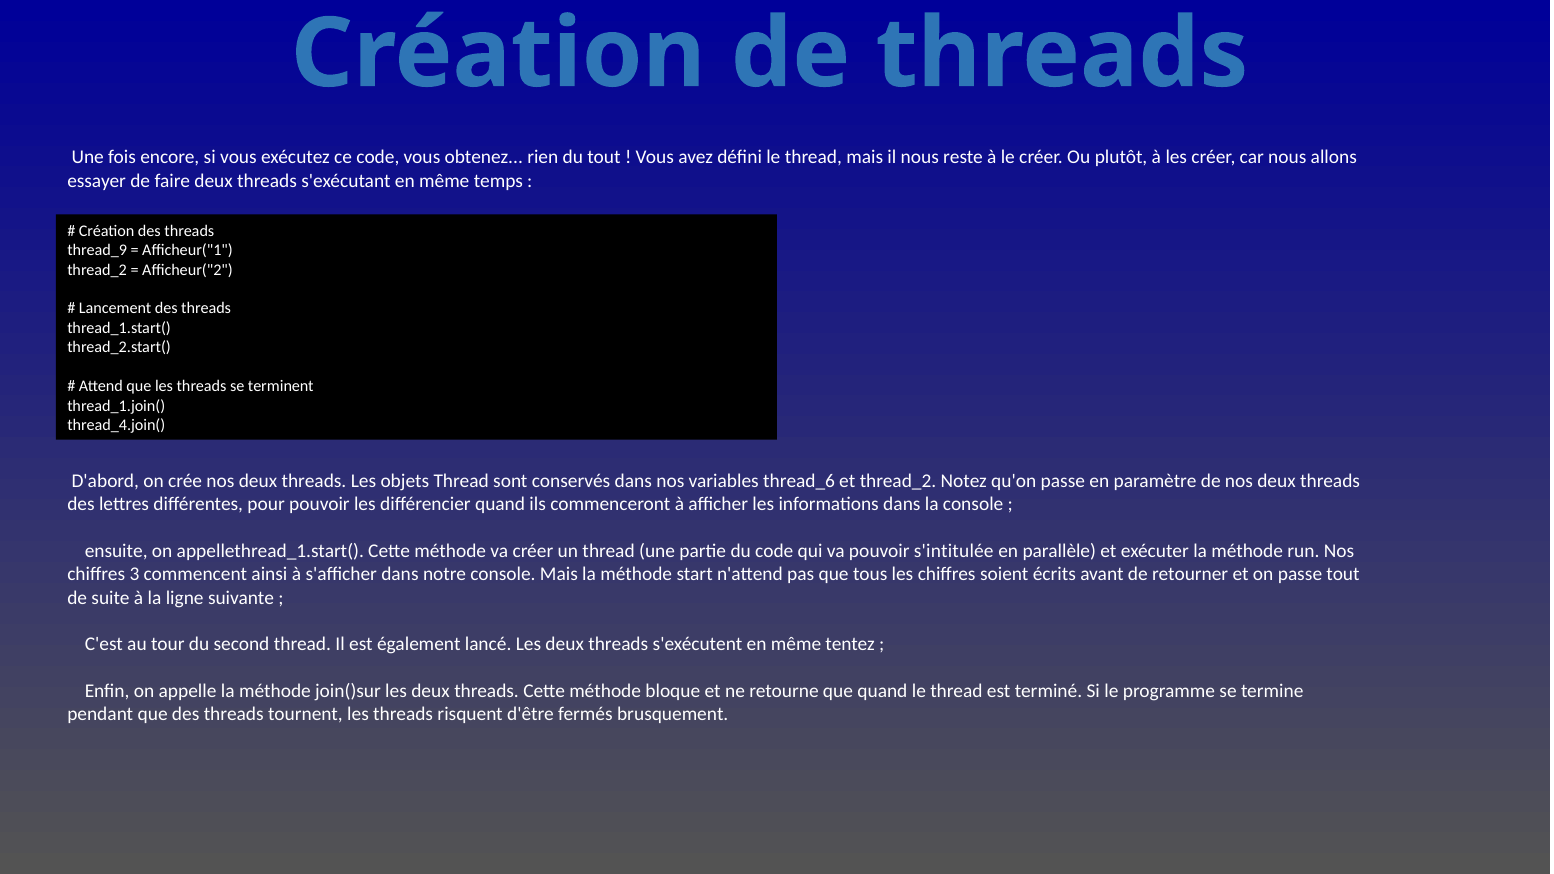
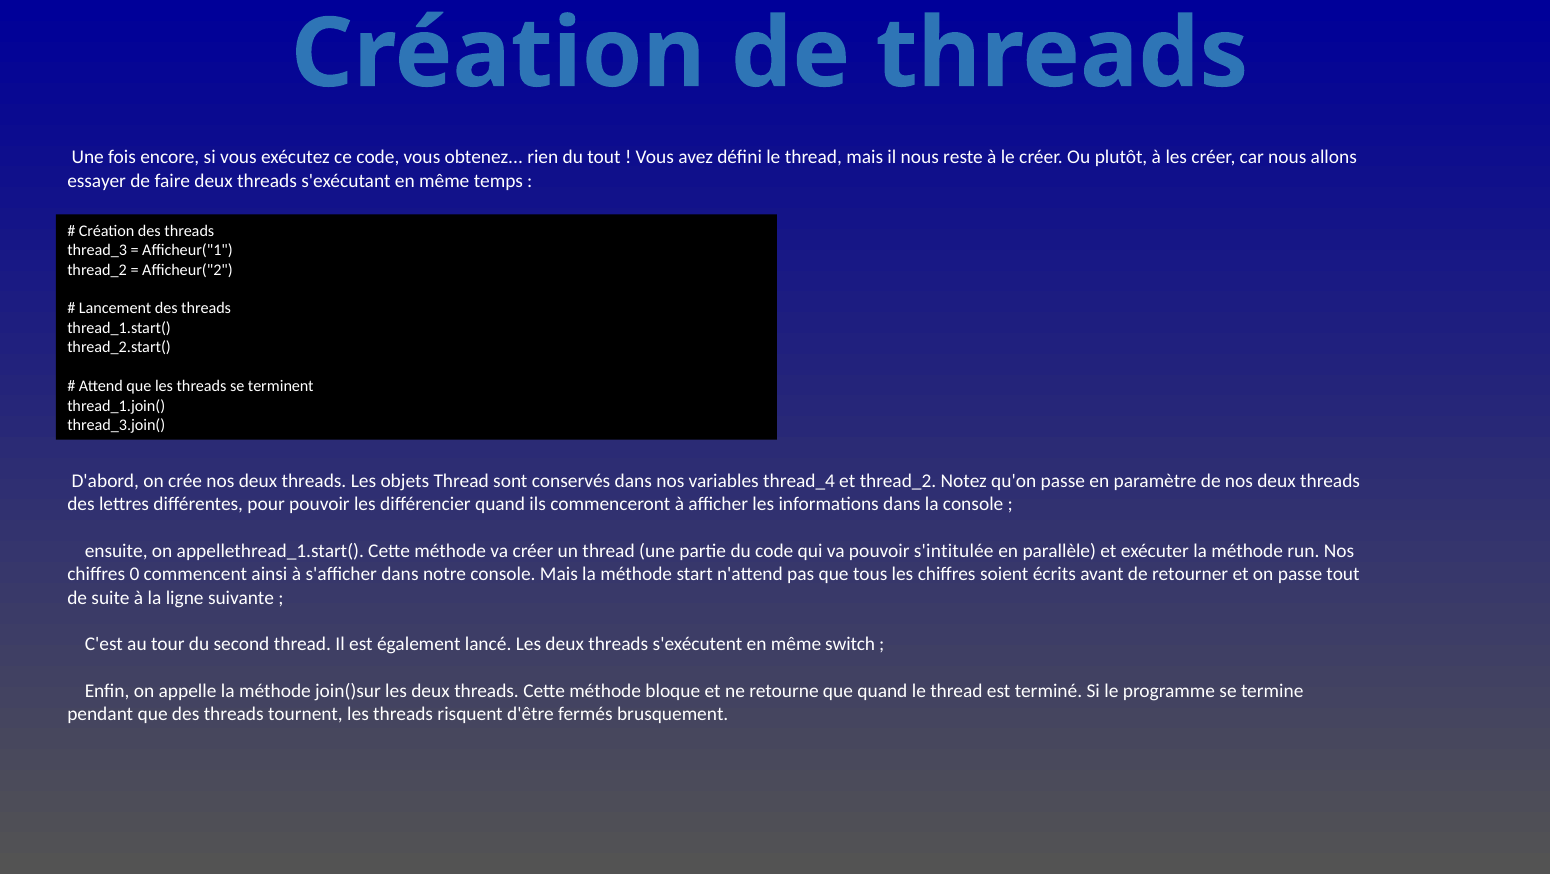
thread_9: thread_9 -> thread_3
thread_4.join(: thread_4.join( -> thread_3.join(
thread_6: thread_6 -> thread_4
3: 3 -> 0
tentez: tentez -> switch
